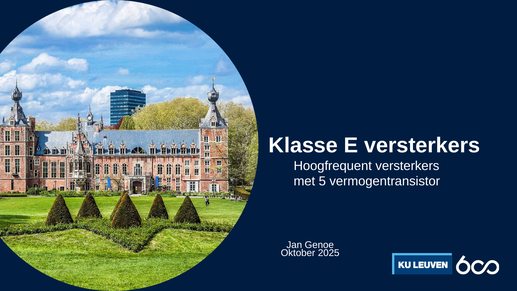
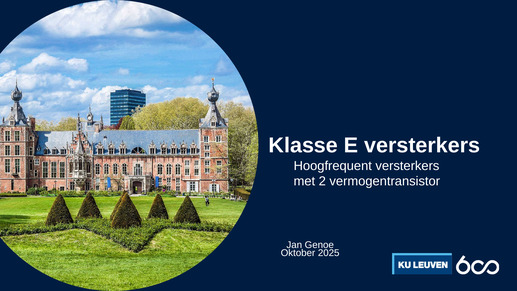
5: 5 -> 2
